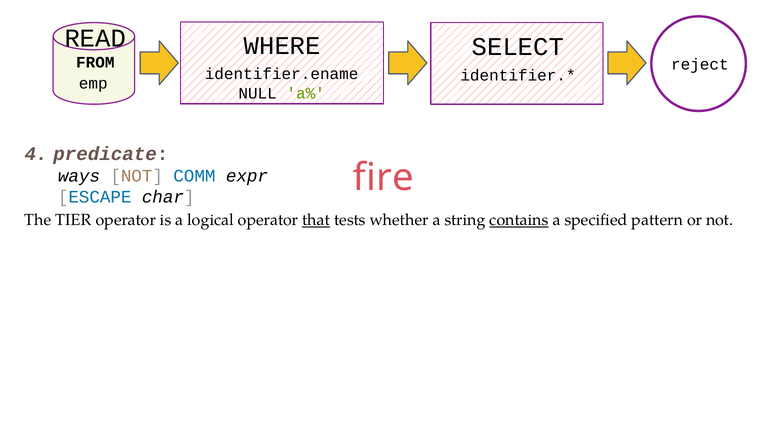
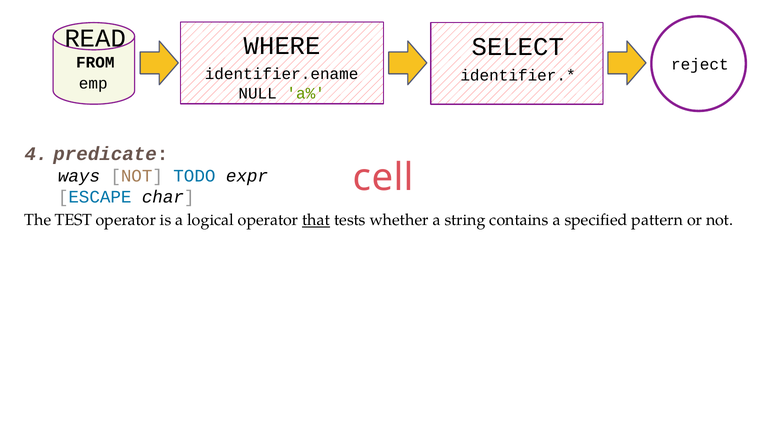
fire: fire -> cell
COMM: COMM -> TODO
TIER: TIER -> TEST
contains underline: present -> none
